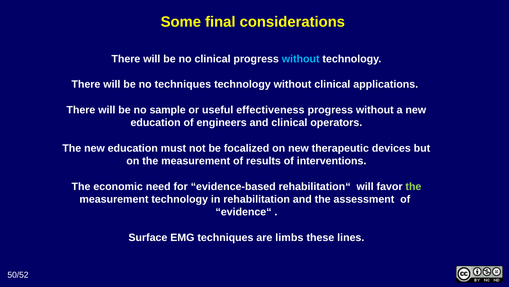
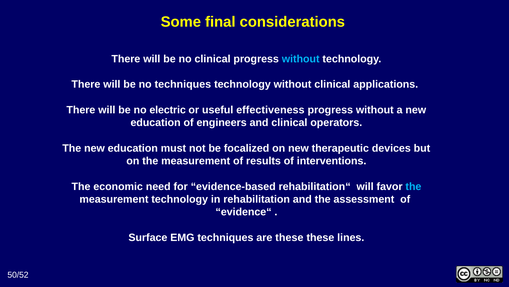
sample: sample -> electric
the at (413, 186) colour: light green -> light blue
are limbs: limbs -> these
